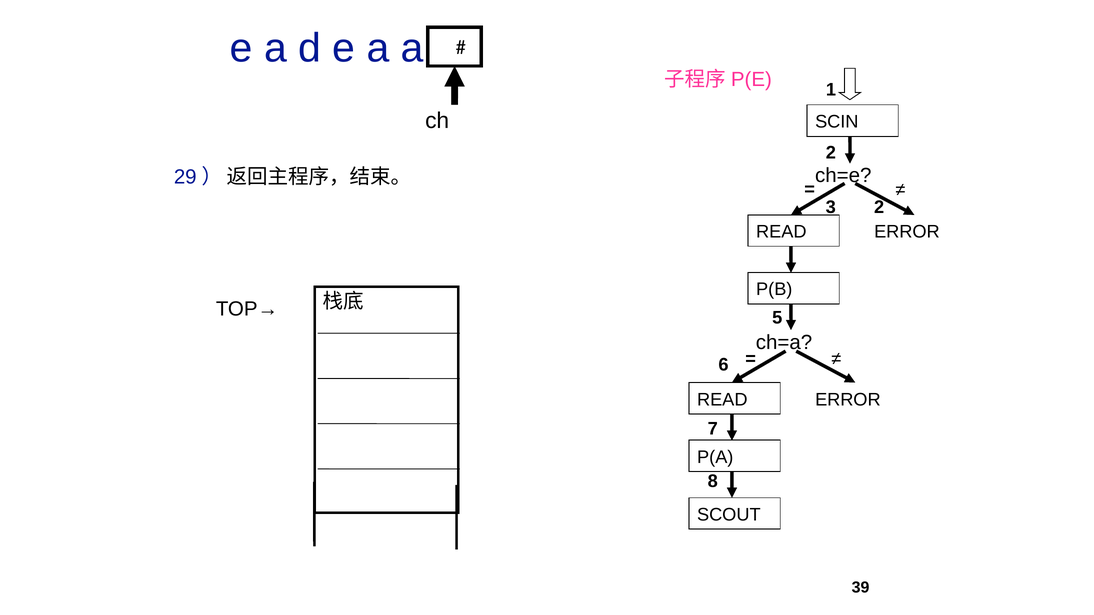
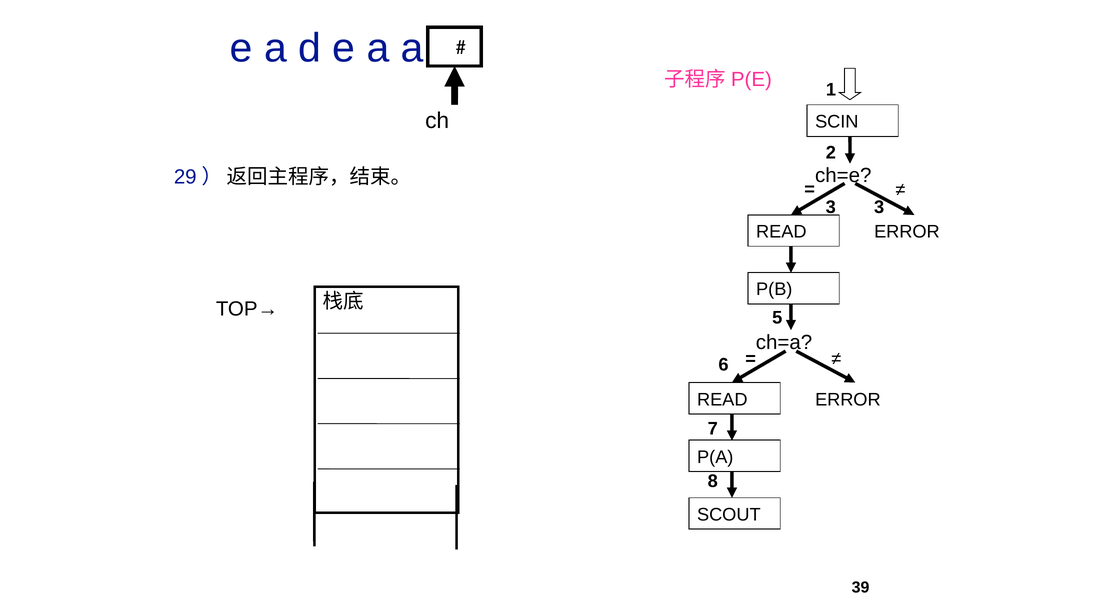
3 2: 2 -> 3
